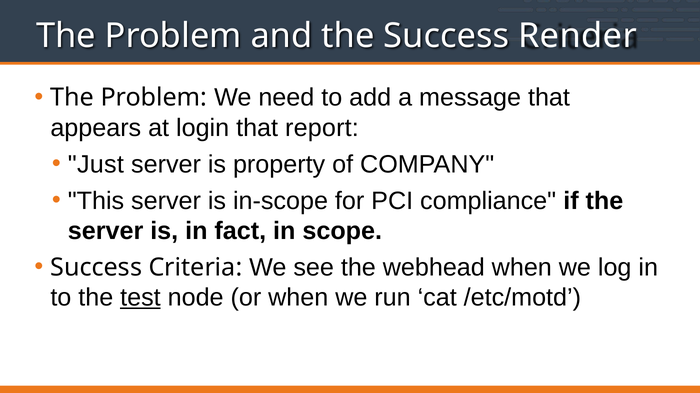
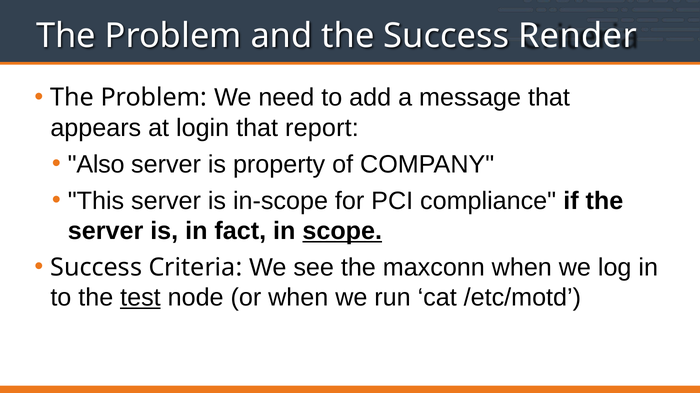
Just: Just -> Also
scope underline: none -> present
webhead: webhead -> maxconn
